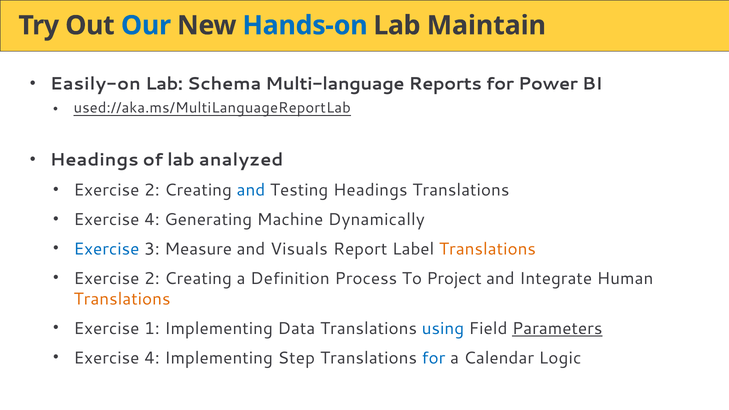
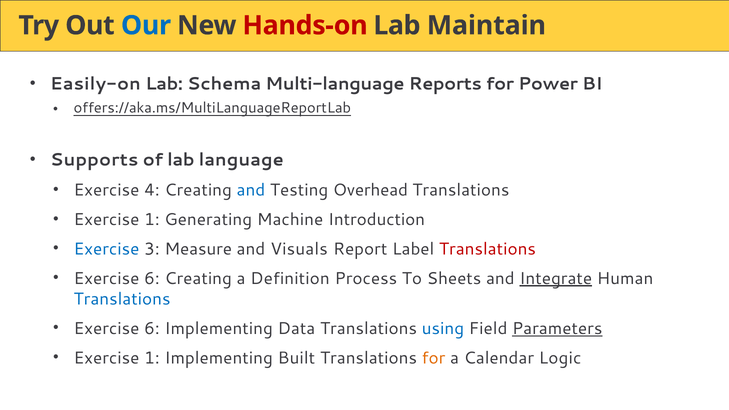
Hands-on colour: blue -> red
used://aka.ms/MultiLanguageReportLab: used://aka.ms/MultiLanguageReportLab -> offers://aka.ms/MultiLanguageReportLab
Headings at (94, 160): Headings -> Supports
analyzed: analyzed -> language
2 at (152, 190): 2 -> 4
Testing Headings: Headings -> Overhead
4 at (152, 219): 4 -> 1
Dynamically: Dynamically -> Introduction
Translations at (487, 249) colour: orange -> red
2 at (152, 278): 2 -> 6
Project: Project -> Sheets
Integrate underline: none -> present
Translations at (122, 299) colour: orange -> blue
1 at (152, 328): 1 -> 6
4 at (152, 358): 4 -> 1
Step: Step -> Built
for at (434, 358) colour: blue -> orange
